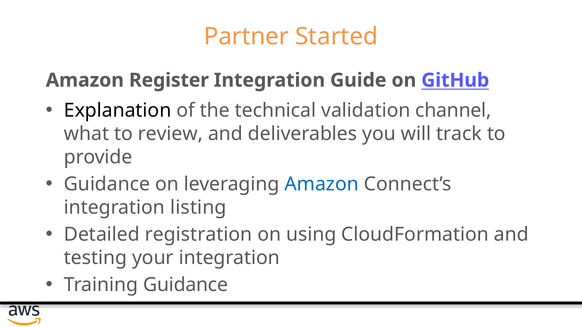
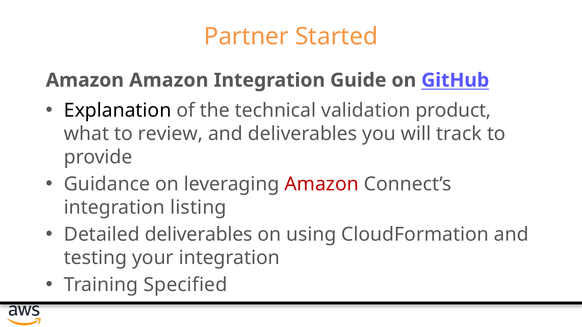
Amazon Register: Register -> Amazon
channel: channel -> product
Amazon at (322, 184) colour: blue -> red
Detailed registration: registration -> deliverables
Training Guidance: Guidance -> Specified
